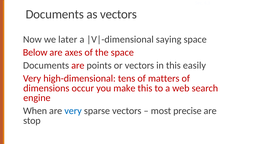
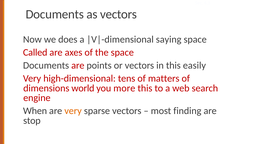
later: later -> does
Below: Below -> Called
occur: occur -> world
make: make -> more
very at (73, 111) colour: blue -> orange
precise: precise -> finding
